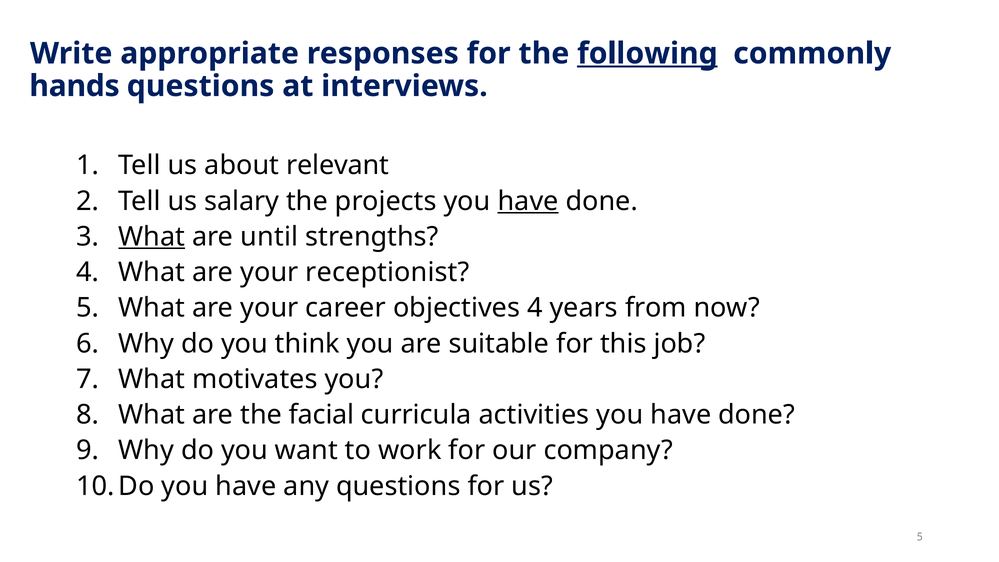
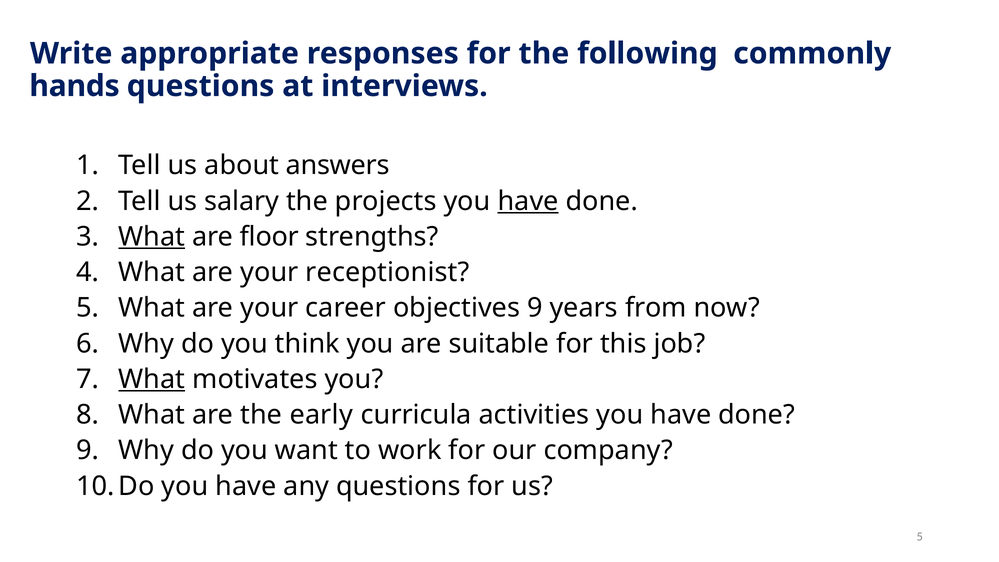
following underline: present -> none
relevant: relevant -> answers
until: until -> floor
objectives 4: 4 -> 9
What at (152, 379) underline: none -> present
facial: facial -> early
